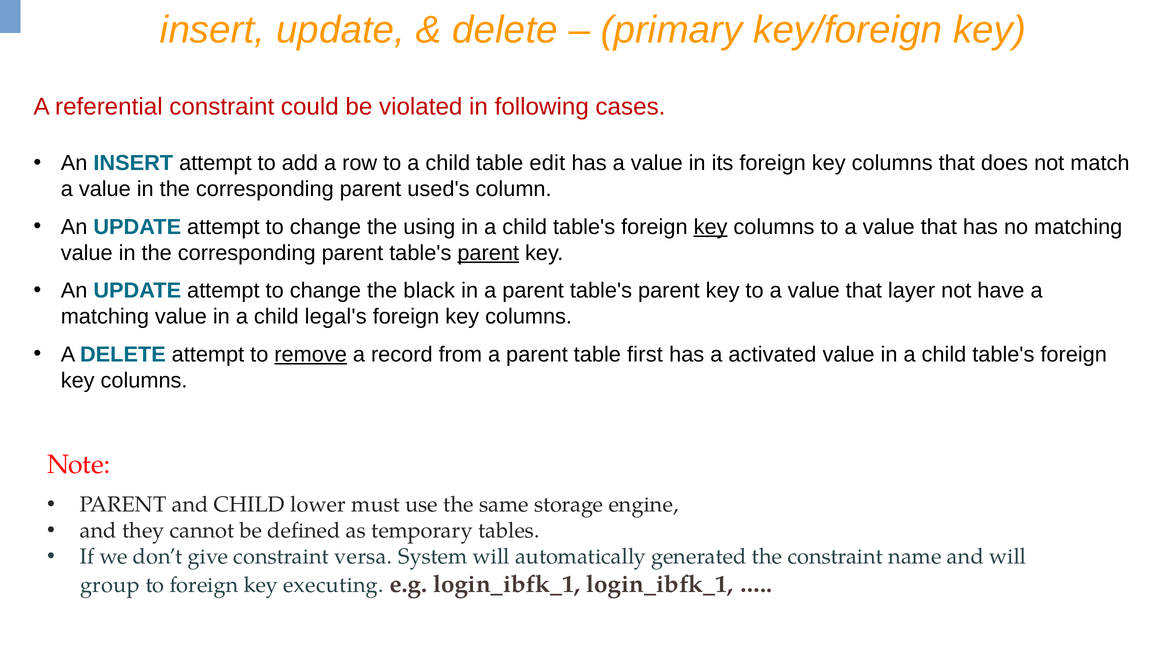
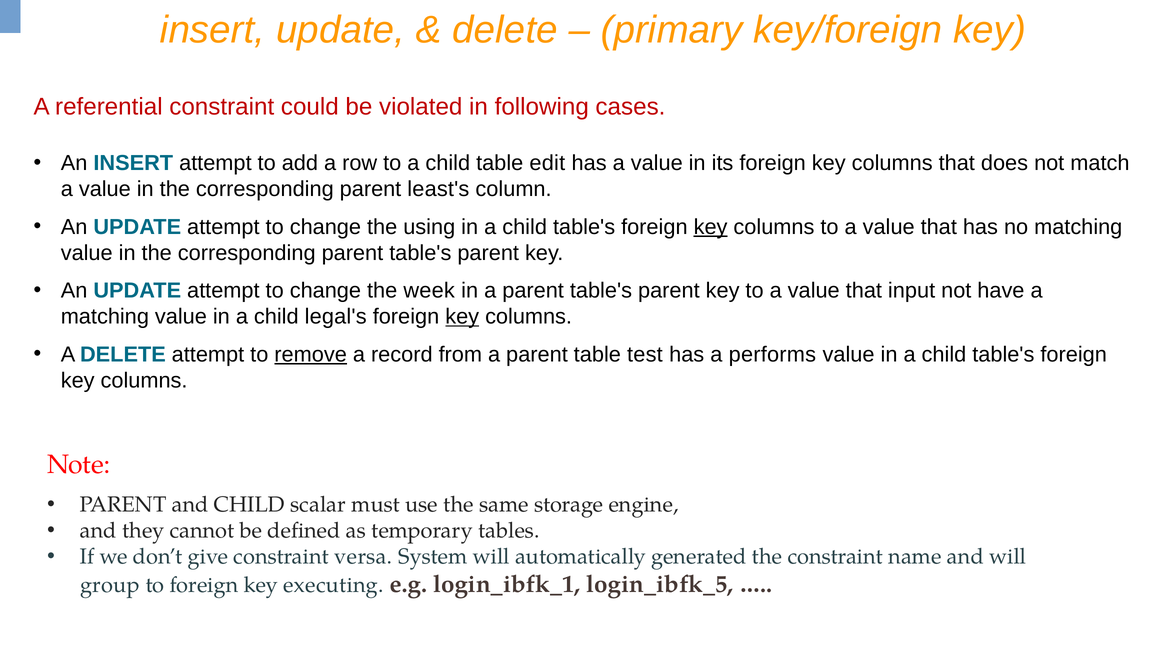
used's: used's -> least's
parent at (488, 253) underline: present -> none
black: black -> week
layer: layer -> input
key at (462, 317) underline: none -> present
first: first -> test
activated: activated -> performs
lower: lower -> scalar
login_ibfk_1 login_ibfk_1: login_ibfk_1 -> login_ibfk_5
